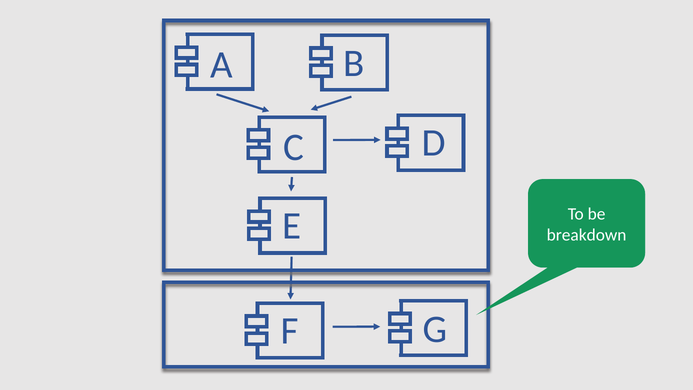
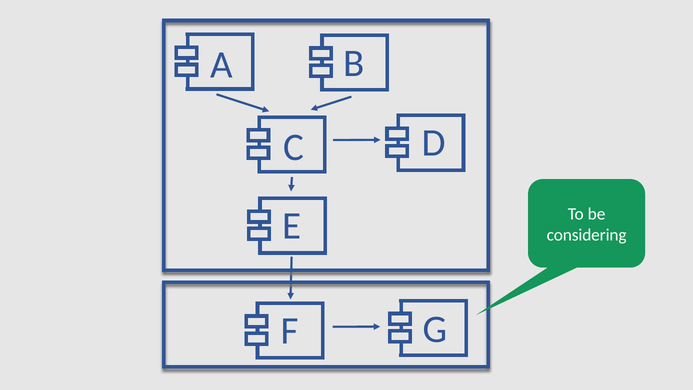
breakdown: breakdown -> considering
